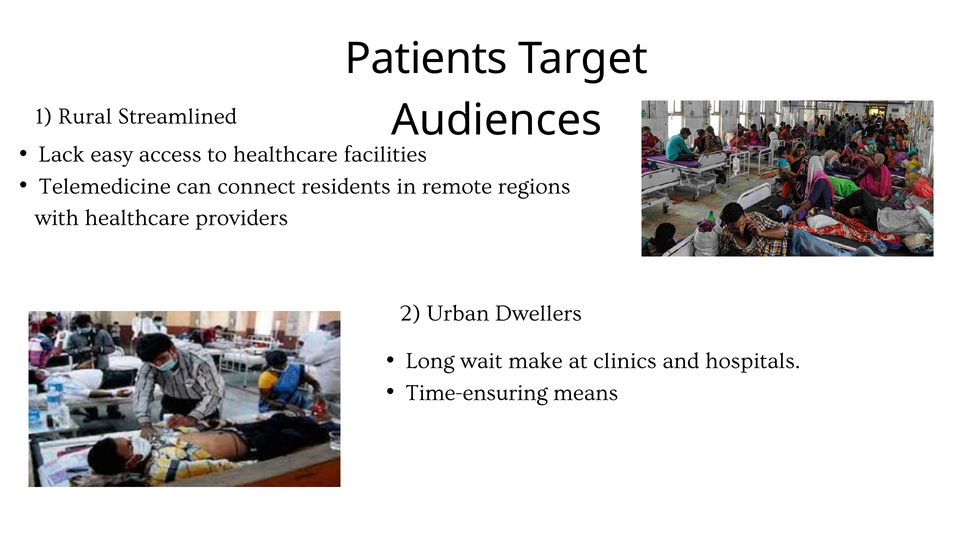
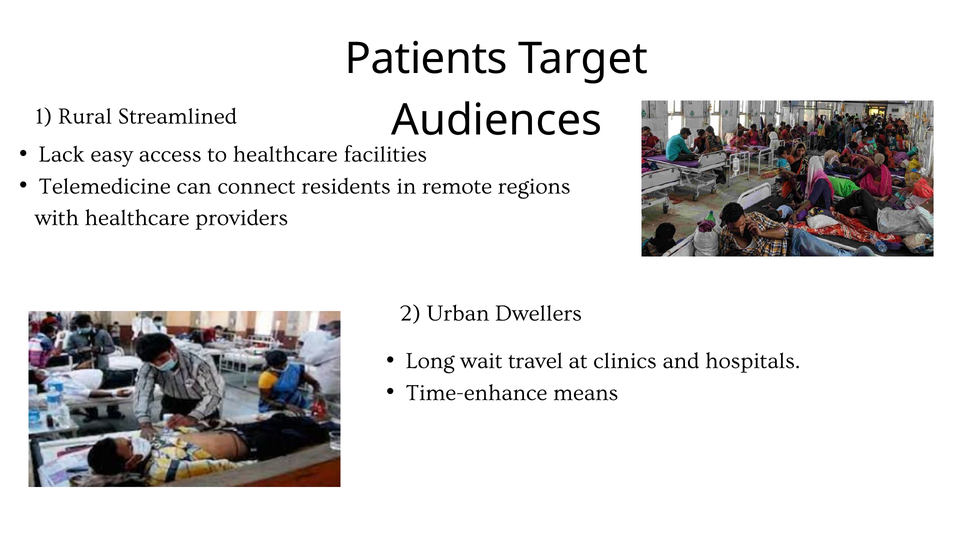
make: make -> travel
Time-ensuring: Time-ensuring -> Time-enhance
